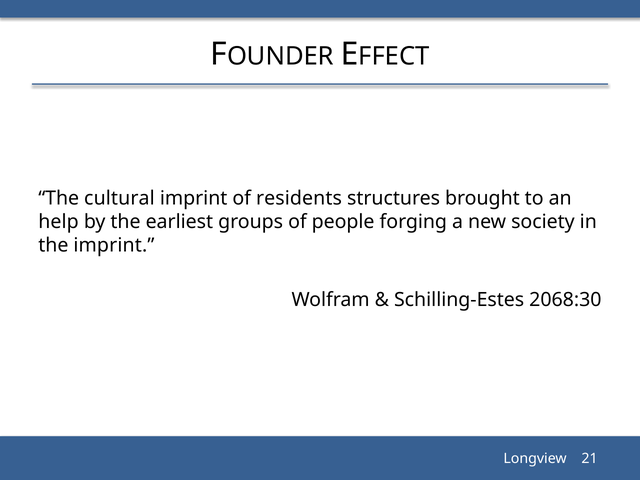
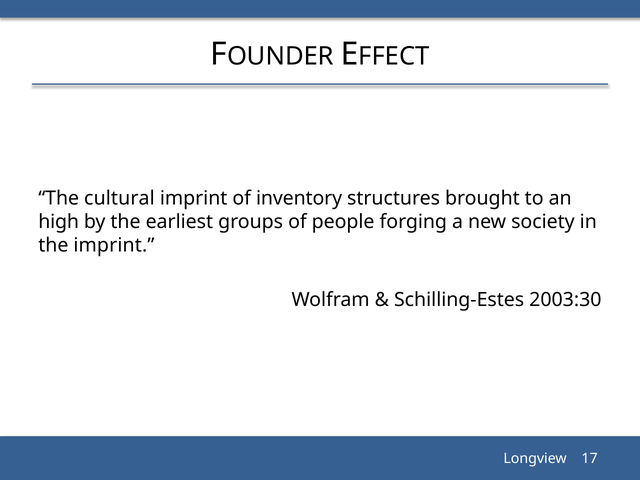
residents: residents -> inventory
help: help -> high
2068:30: 2068:30 -> 2003:30
21: 21 -> 17
